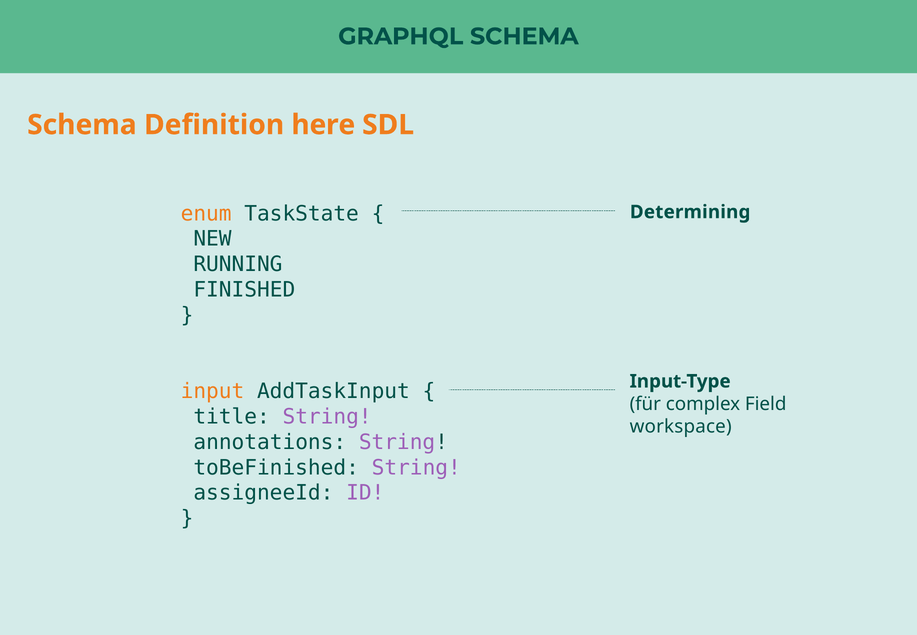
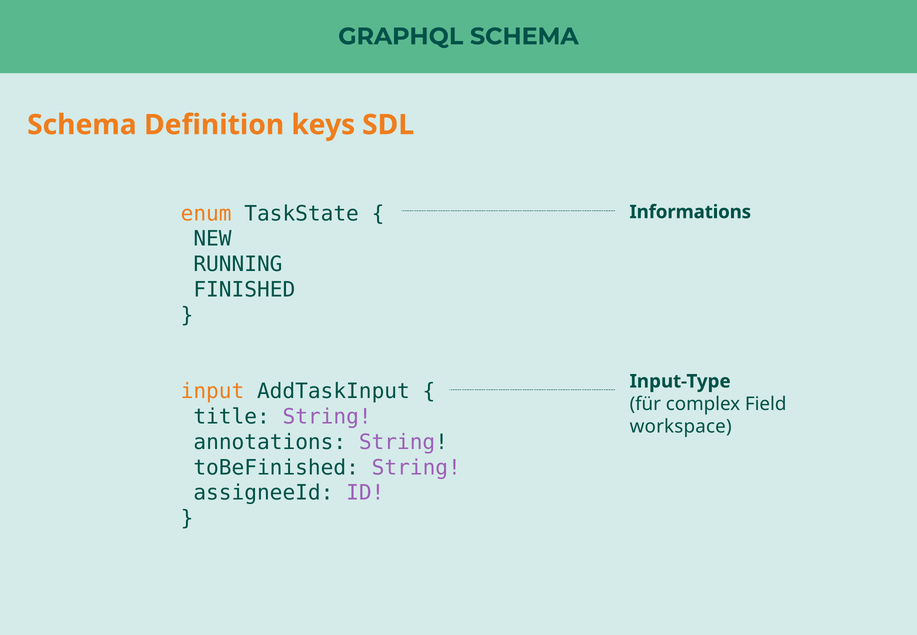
here: here -> keys
Determining: Determining -> Informations
